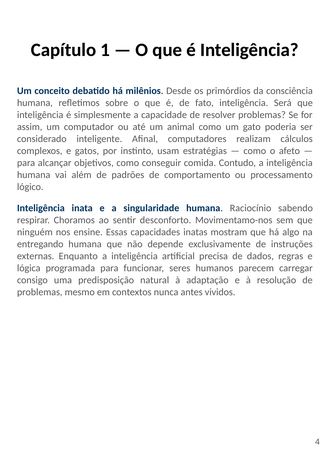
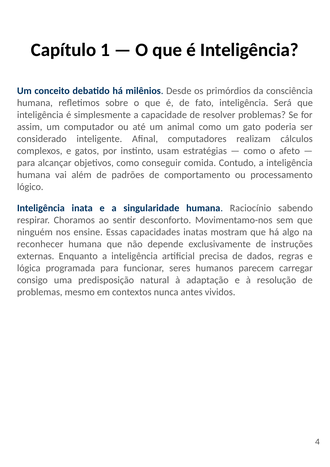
entregando: entregando -> reconhecer
